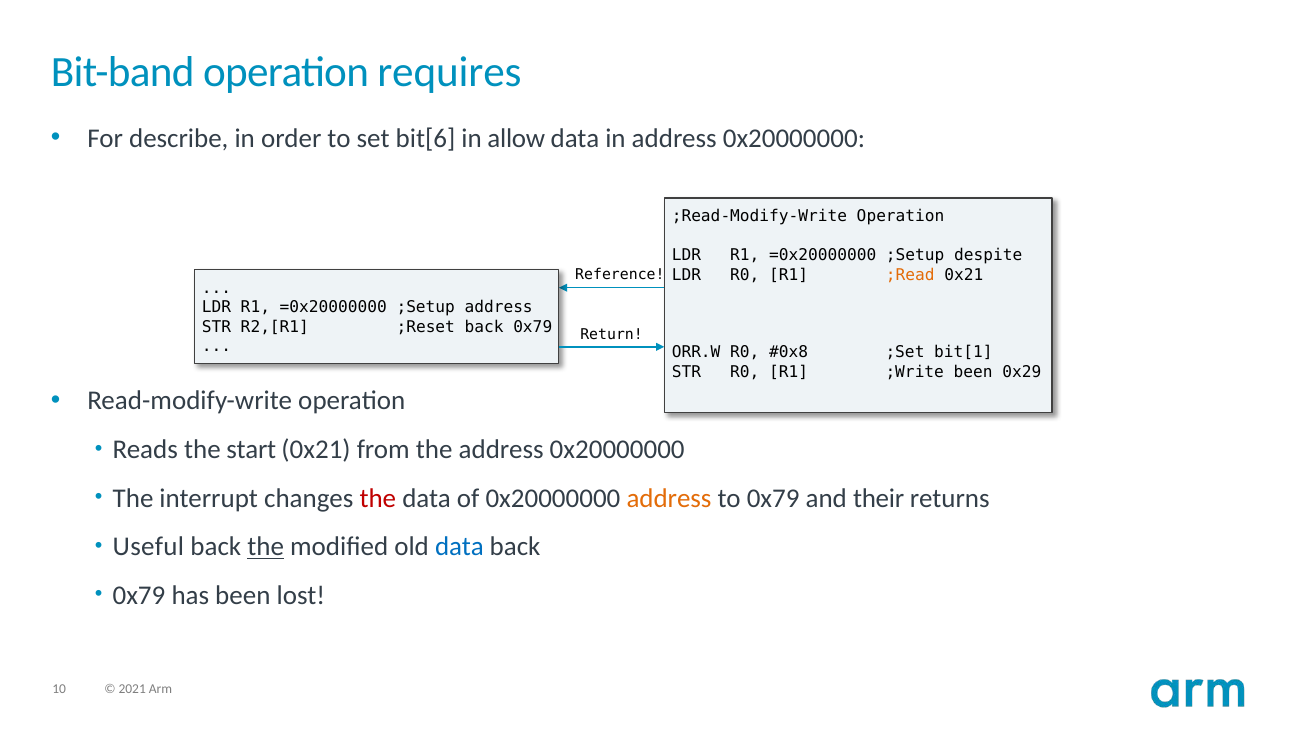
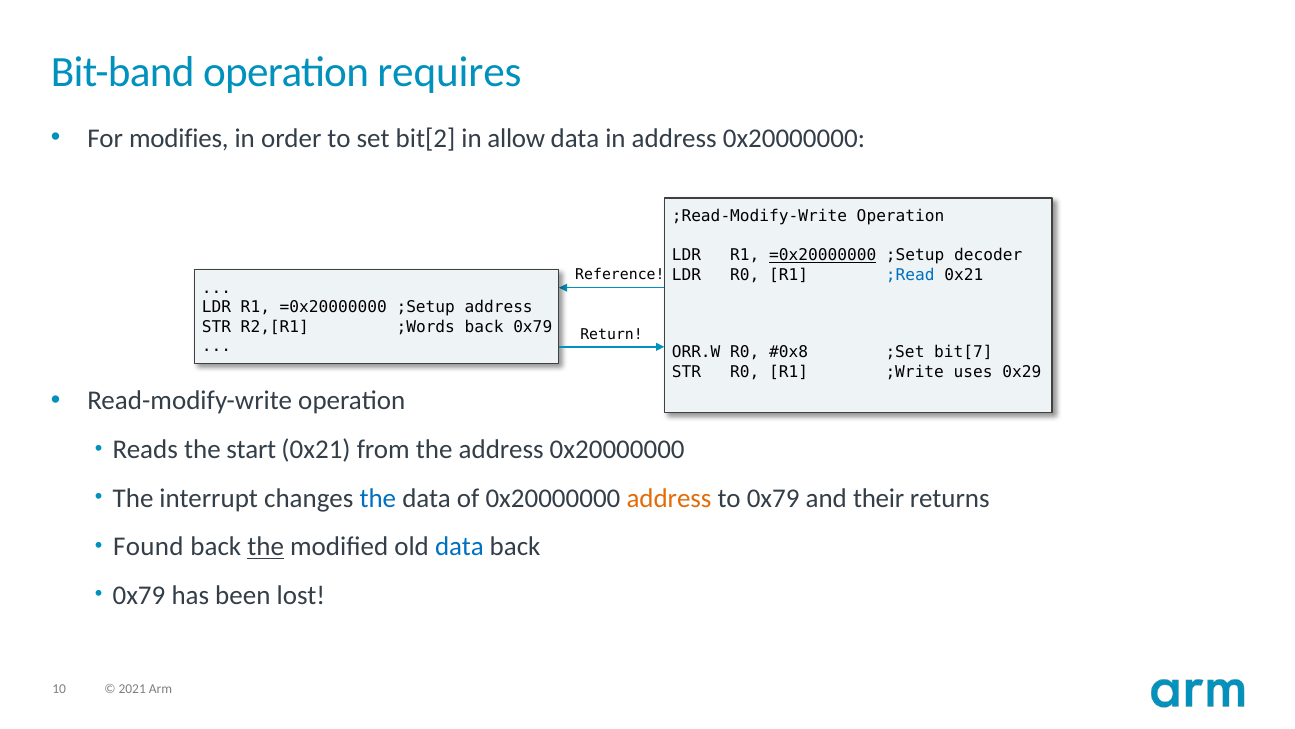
describe: describe -> modifies
bit[6: bit[6 -> bit[2
=0x20000000 at (823, 255) underline: none -> present
despite: despite -> decoder
;Read colour: orange -> blue
;Reset: ;Reset -> ;Words
bit[1: bit[1 -> bit[7
;Write been: been -> uses
the at (378, 498) colour: red -> blue
Useful: Useful -> Found
